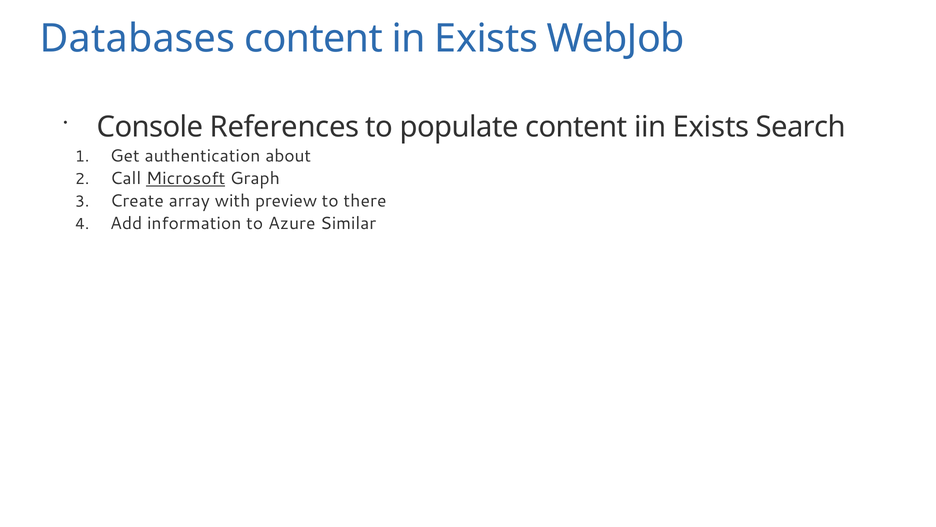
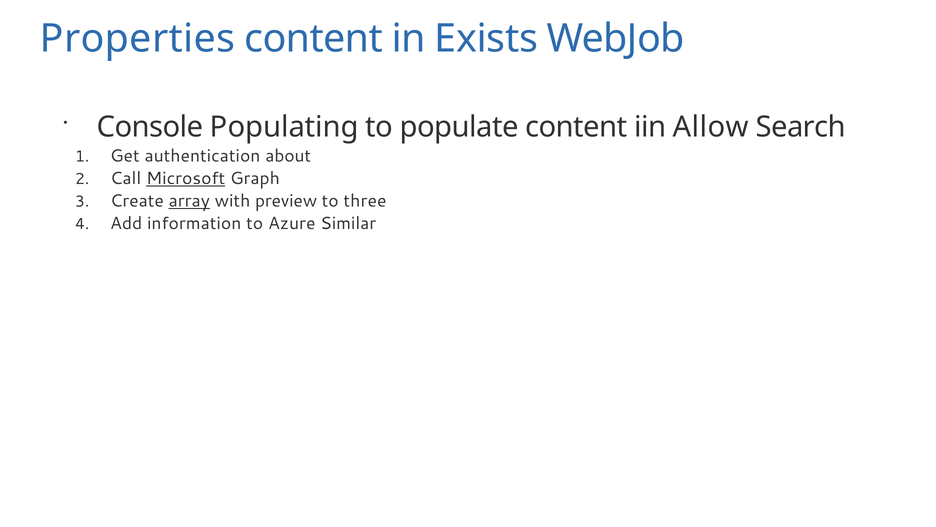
Databases: Databases -> Properties
References: References -> Populating
iin Exists: Exists -> Allow
array underline: none -> present
there: there -> three
